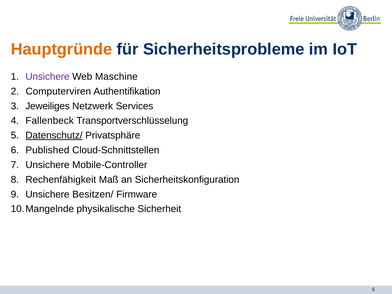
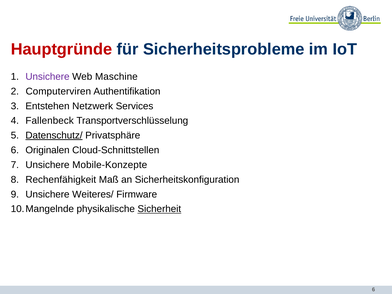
Hauptgründe colour: orange -> red
Jeweiliges: Jeweiliges -> Entstehen
Published: Published -> Originalen
Mobile-Controller: Mobile-Controller -> Mobile-Konzepte
Besitzen/: Besitzen/ -> Weiteres/
Sicherheit underline: none -> present
